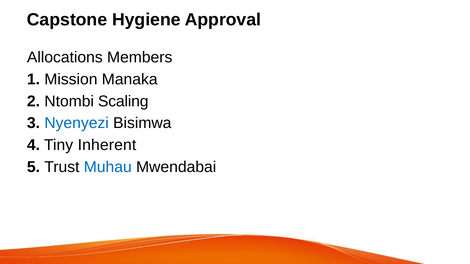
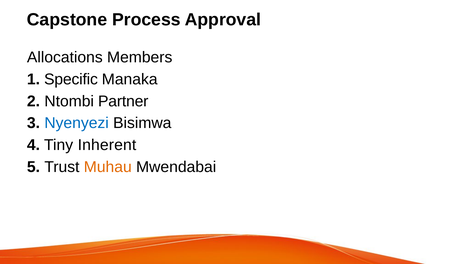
Hygiene: Hygiene -> Process
Mission: Mission -> Specific
Scaling: Scaling -> Partner
Muhau colour: blue -> orange
